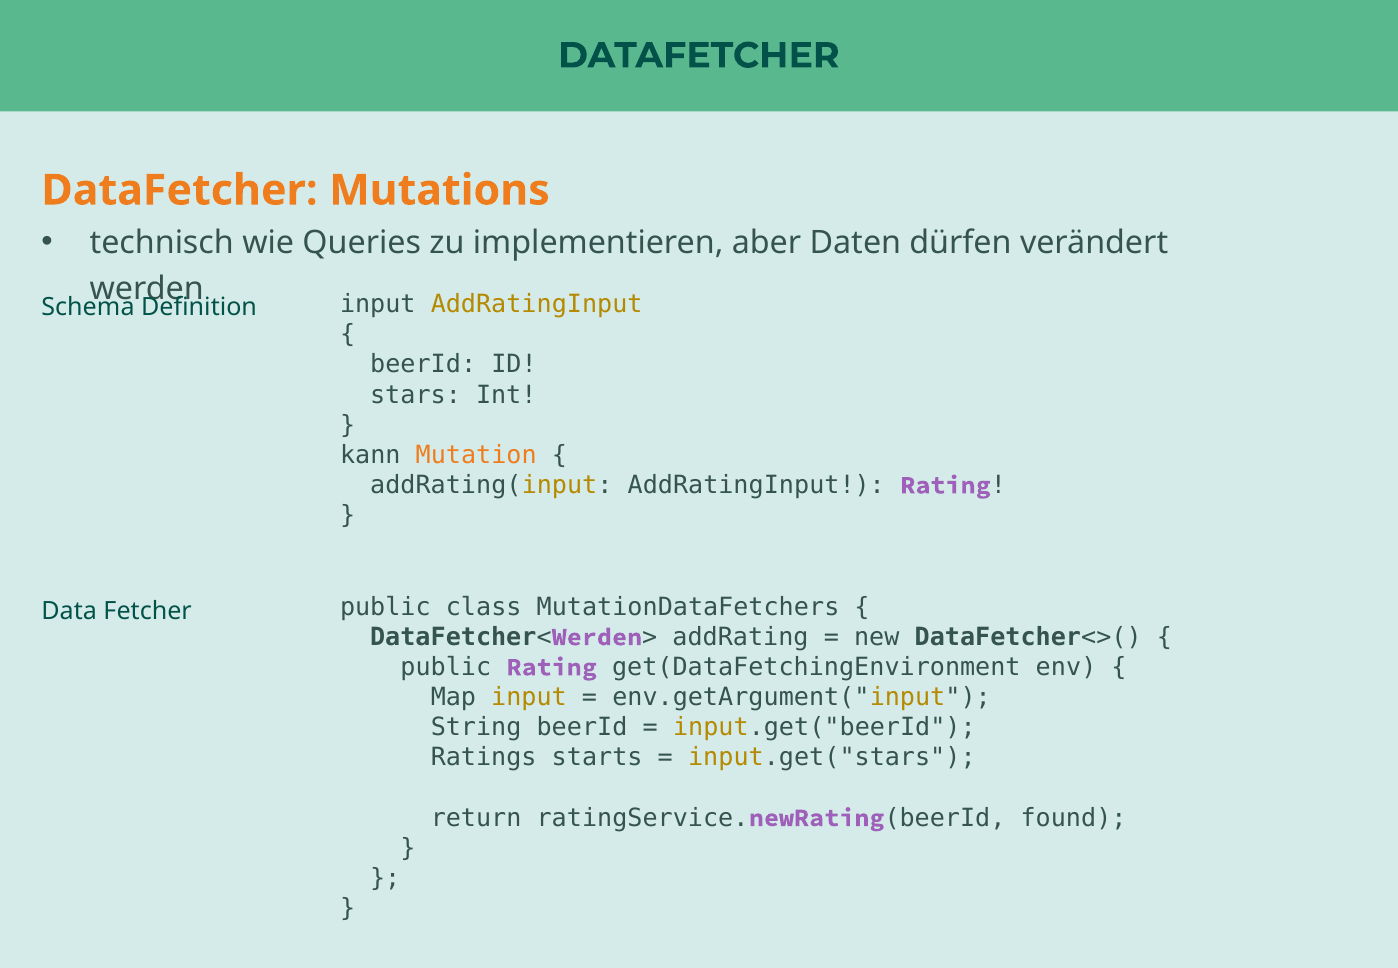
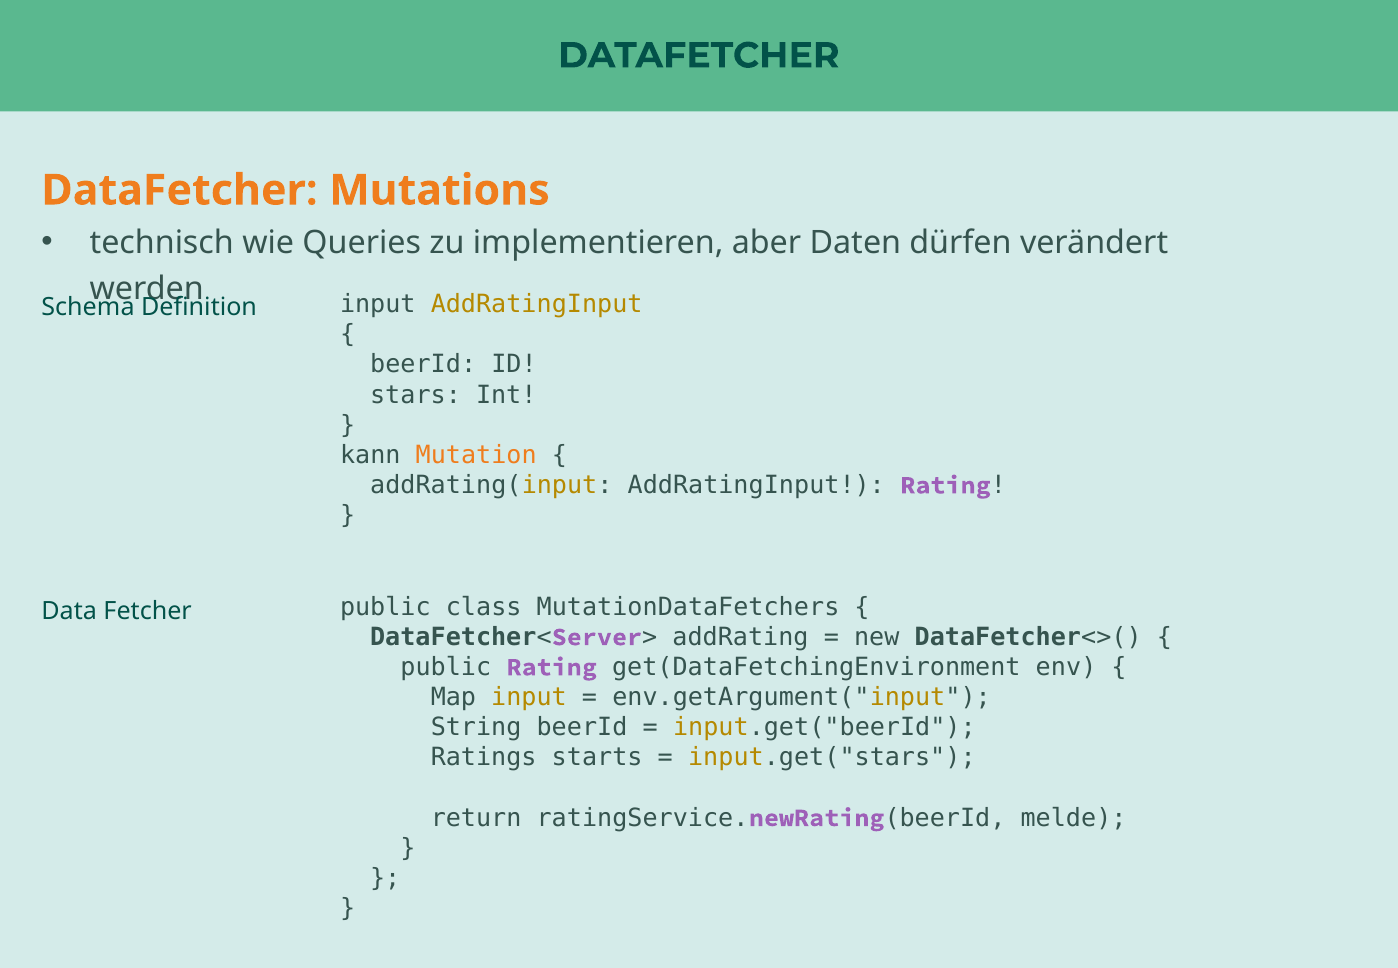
Werden at (597, 637): Werden -> Server
found: found -> melde
